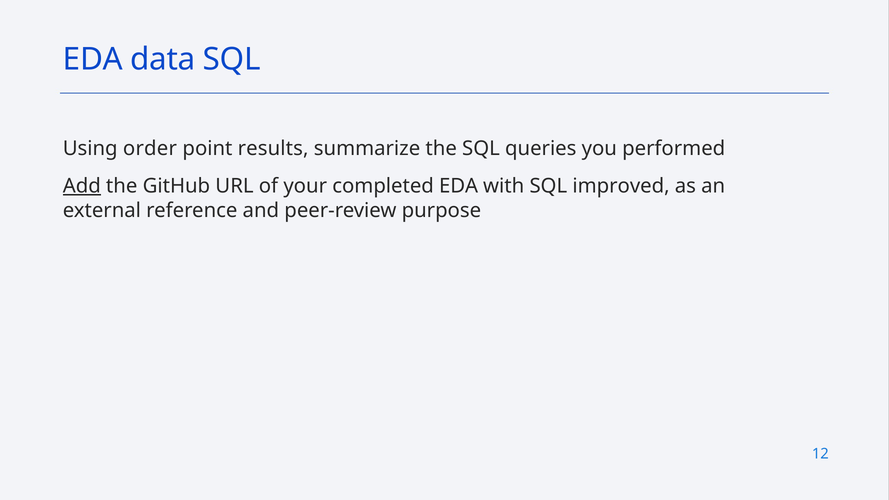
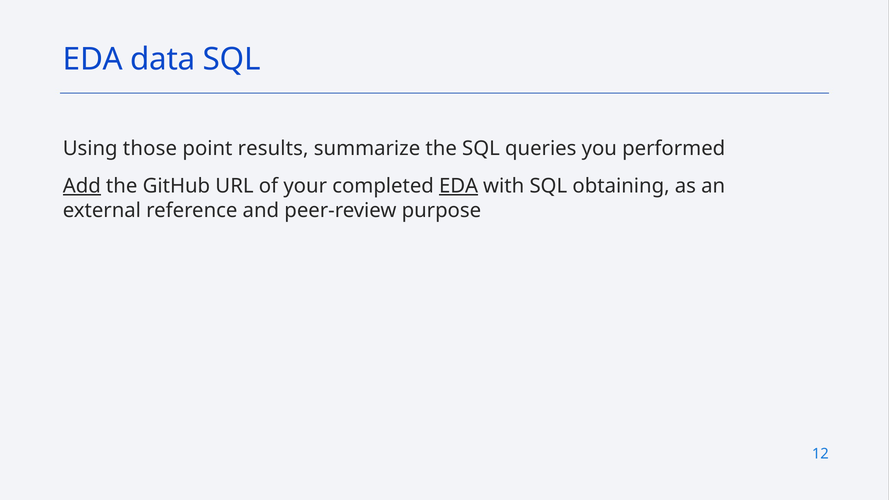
order: order -> those
EDA at (459, 186) underline: none -> present
improved: improved -> obtaining
